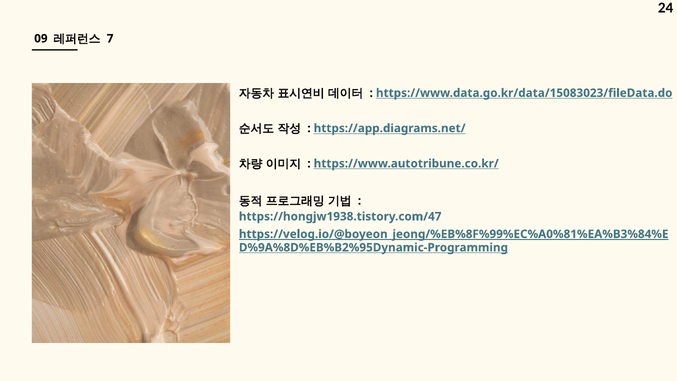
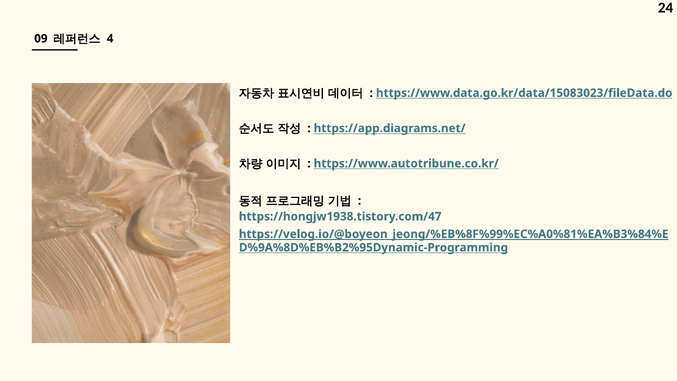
7: 7 -> 4
